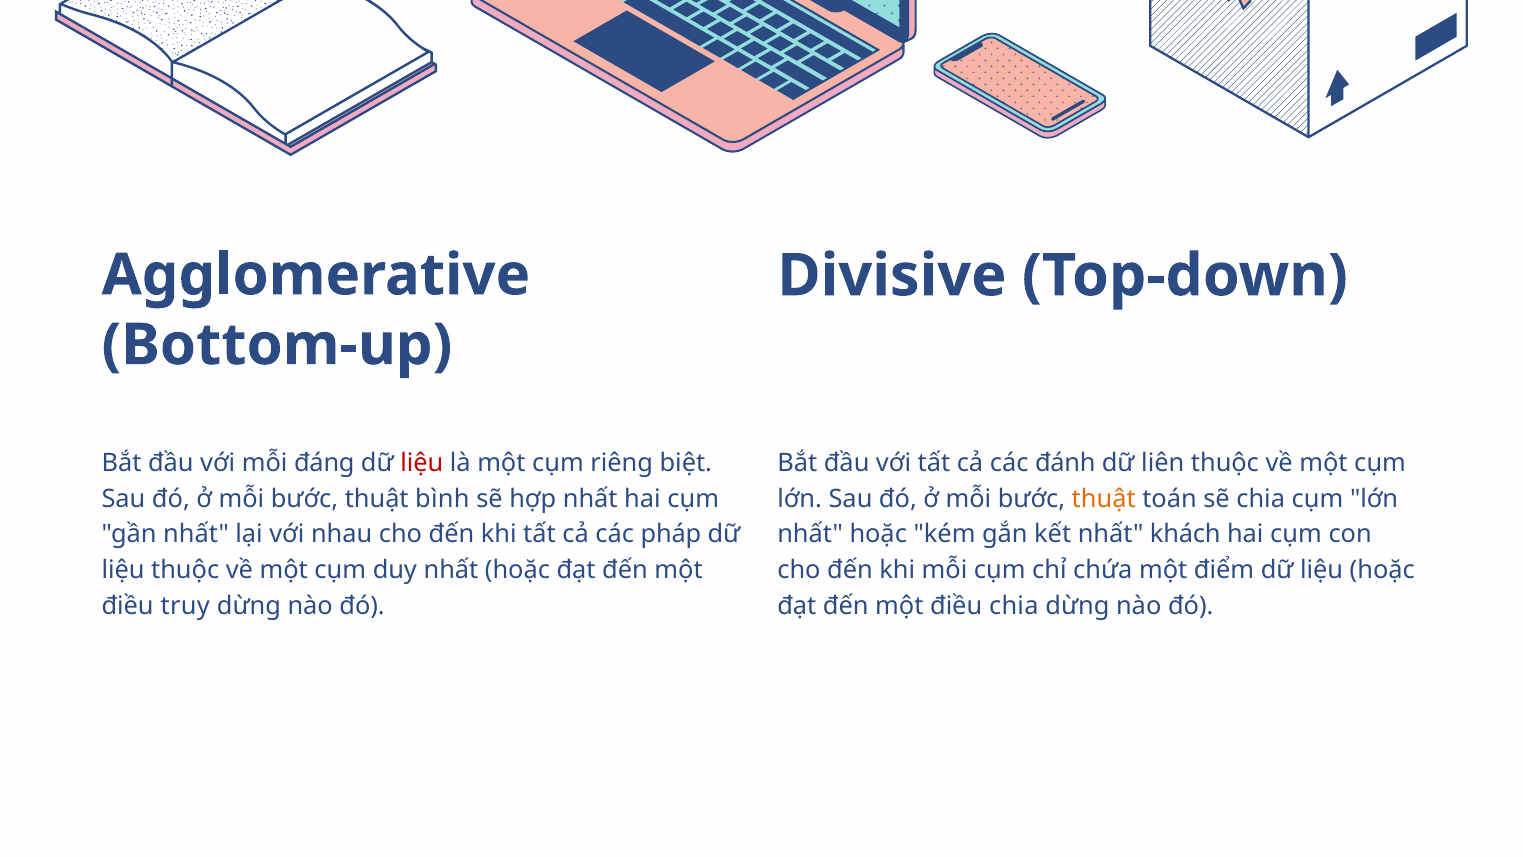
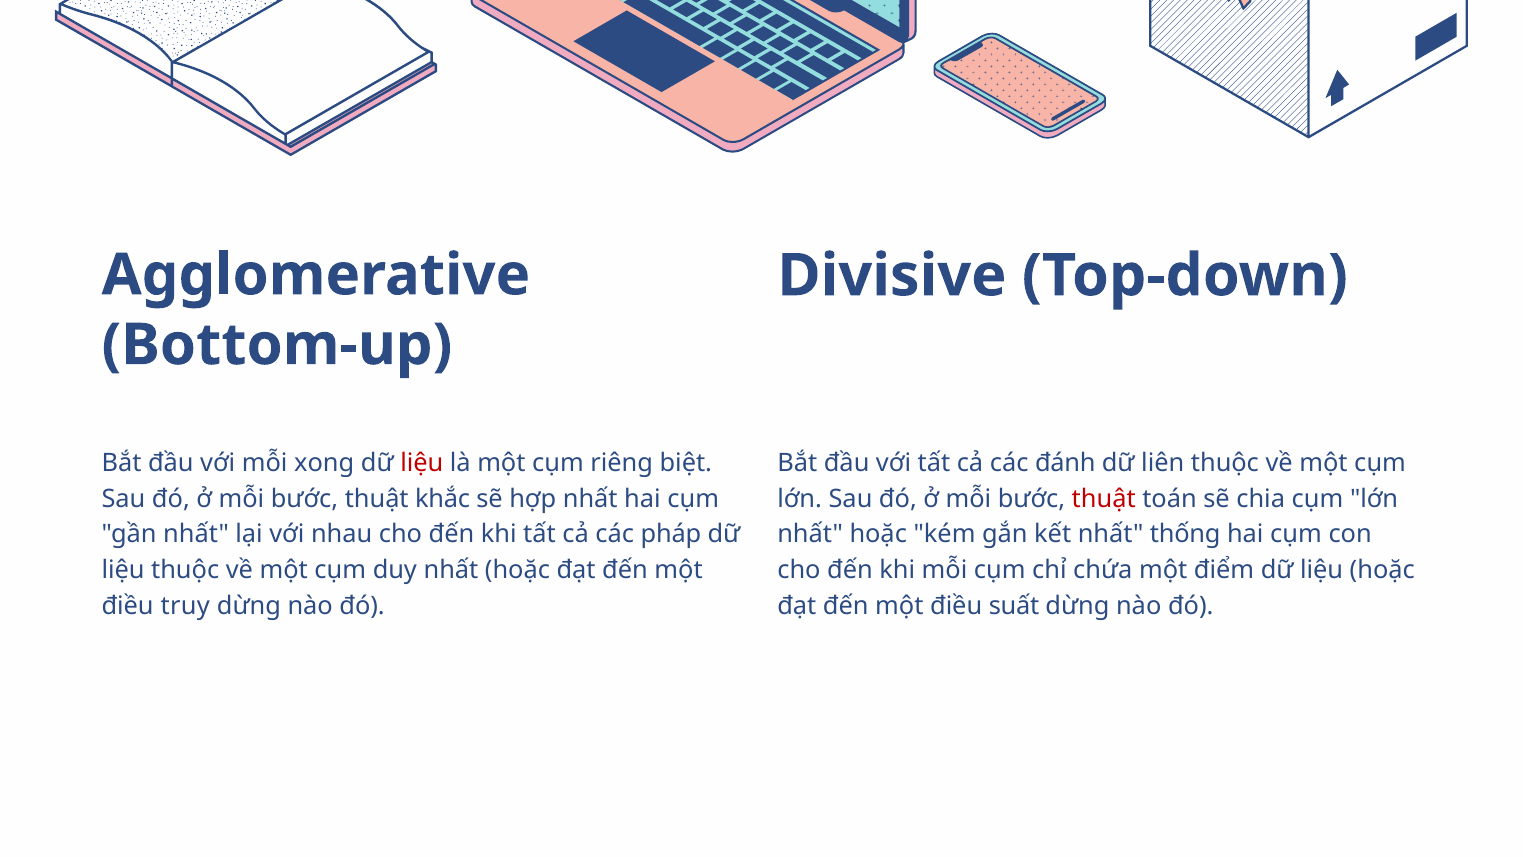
đáng: đáng -> xong
bình: bình -> khắc
thuật at (1104, 499) colour: orange -> red
khách: khách -> thống
điều chia: chia -> suất
